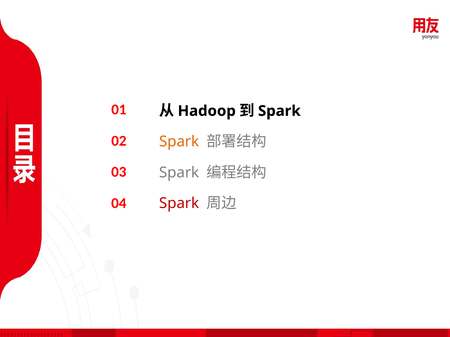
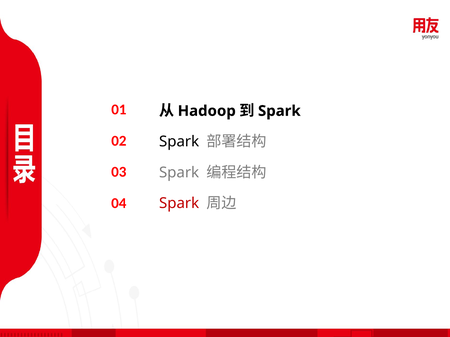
Spark at (179, 142) colour: orange -> black
